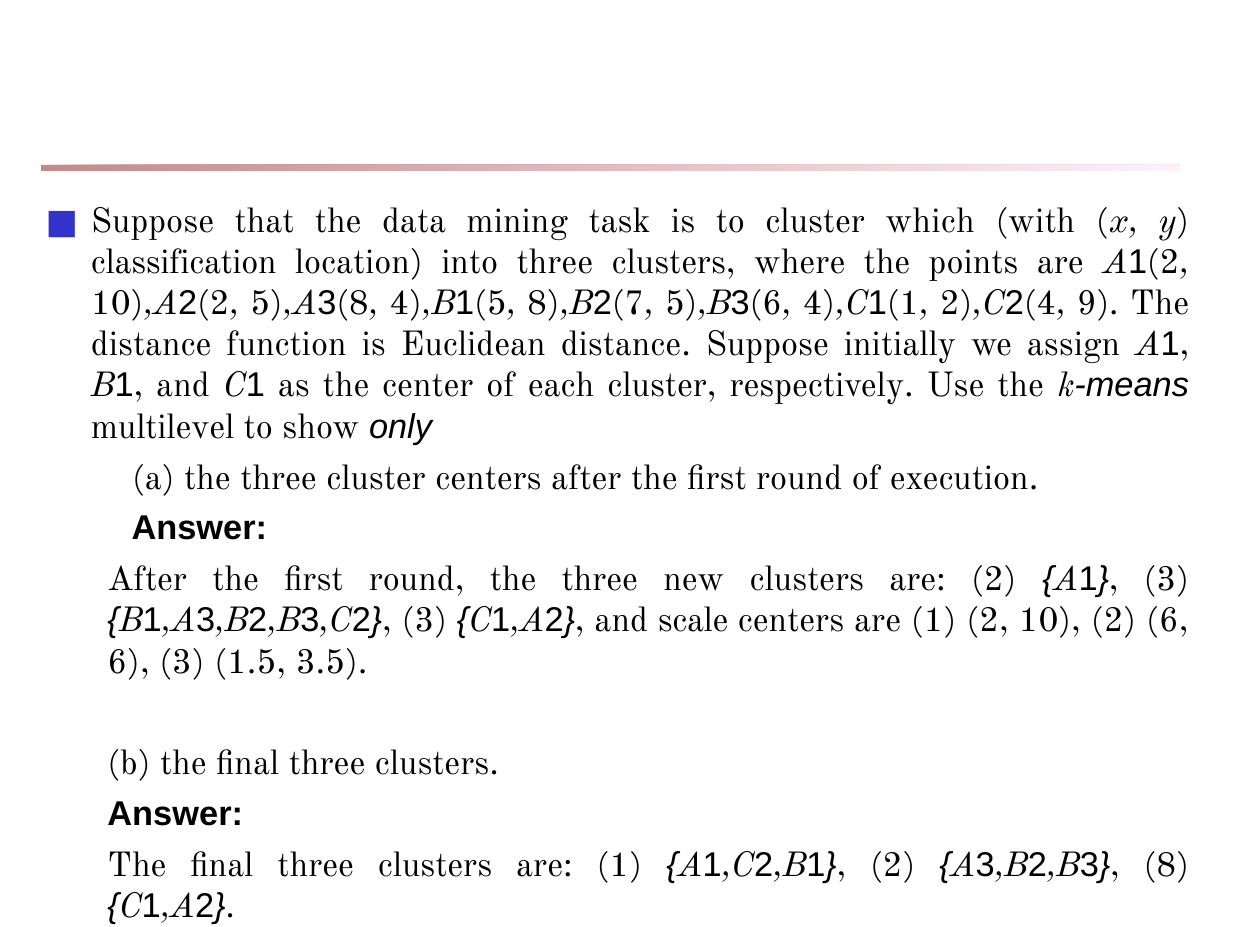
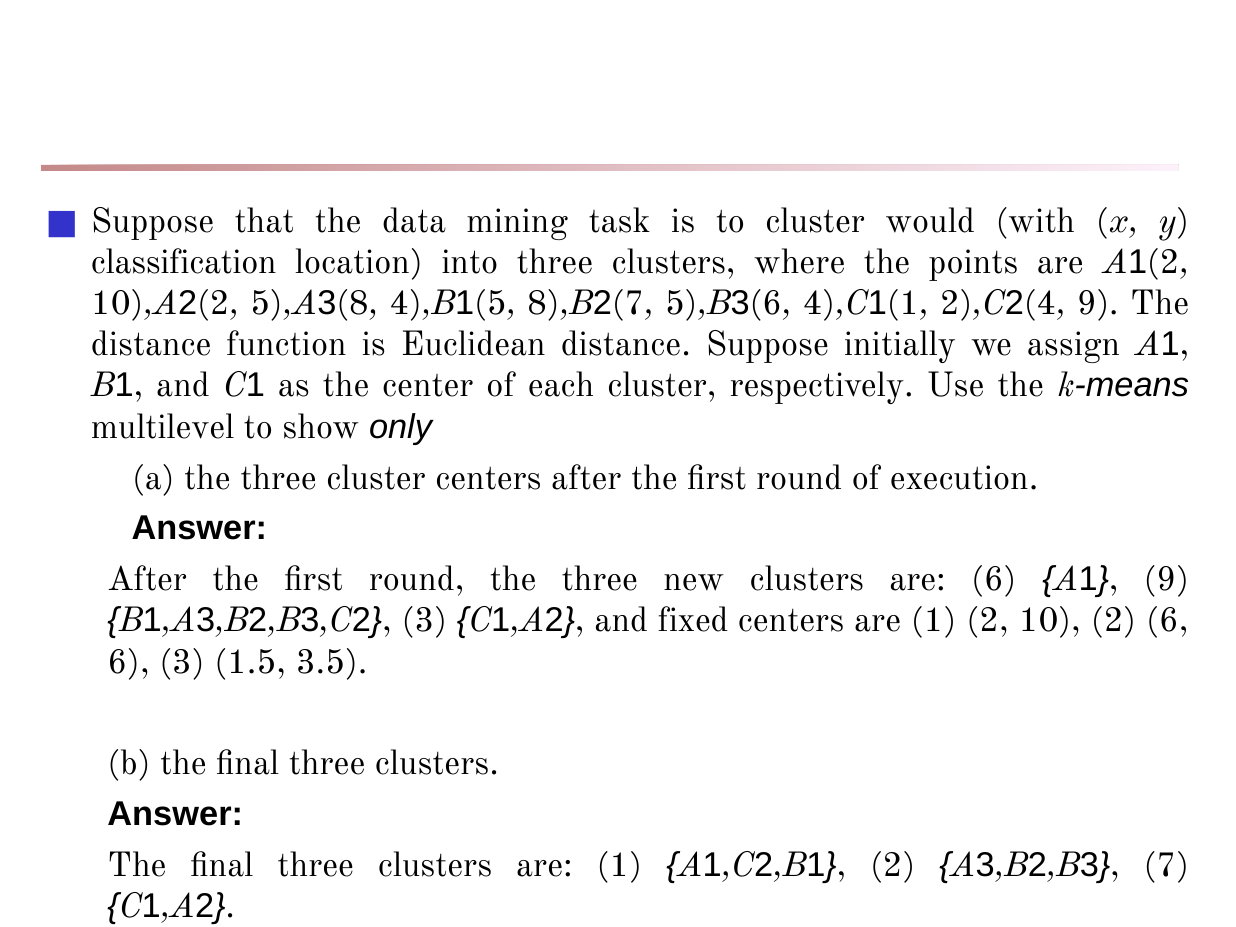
which: which -> would
are 2: 2 -> 6
A1 3: 3 -> 9
scale: scale -> fixed
8: 8 -> 7
